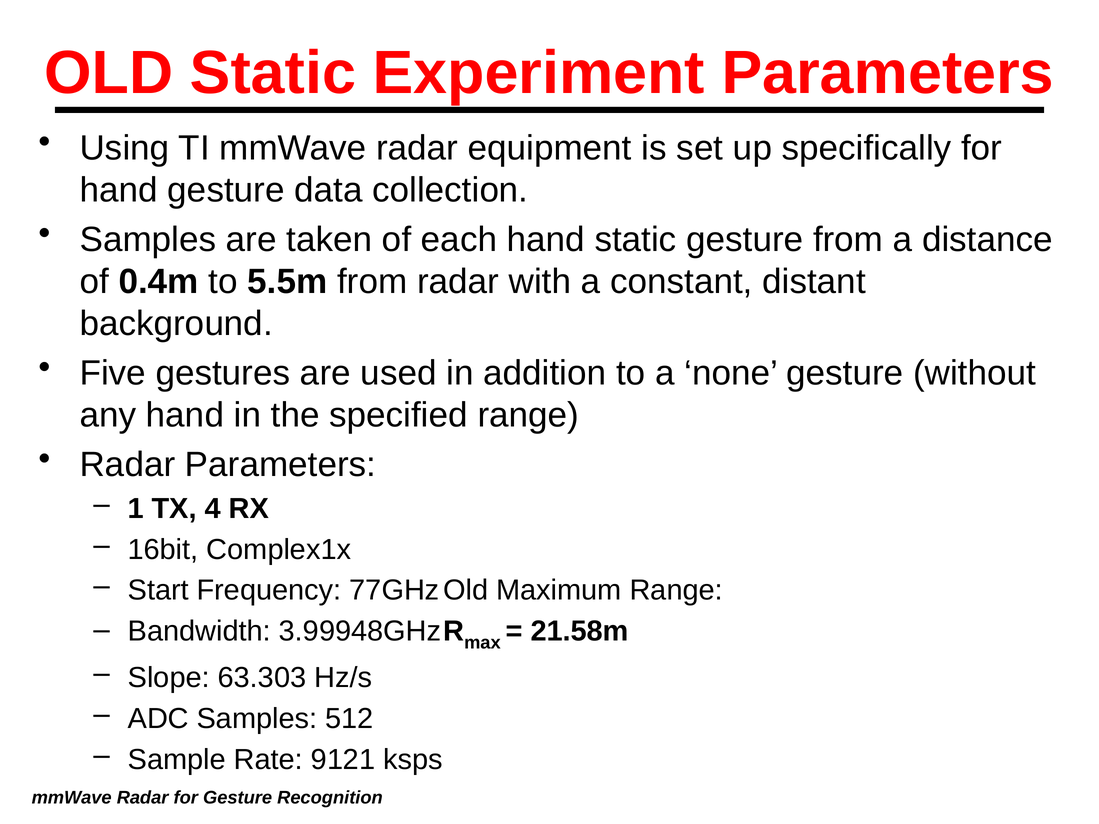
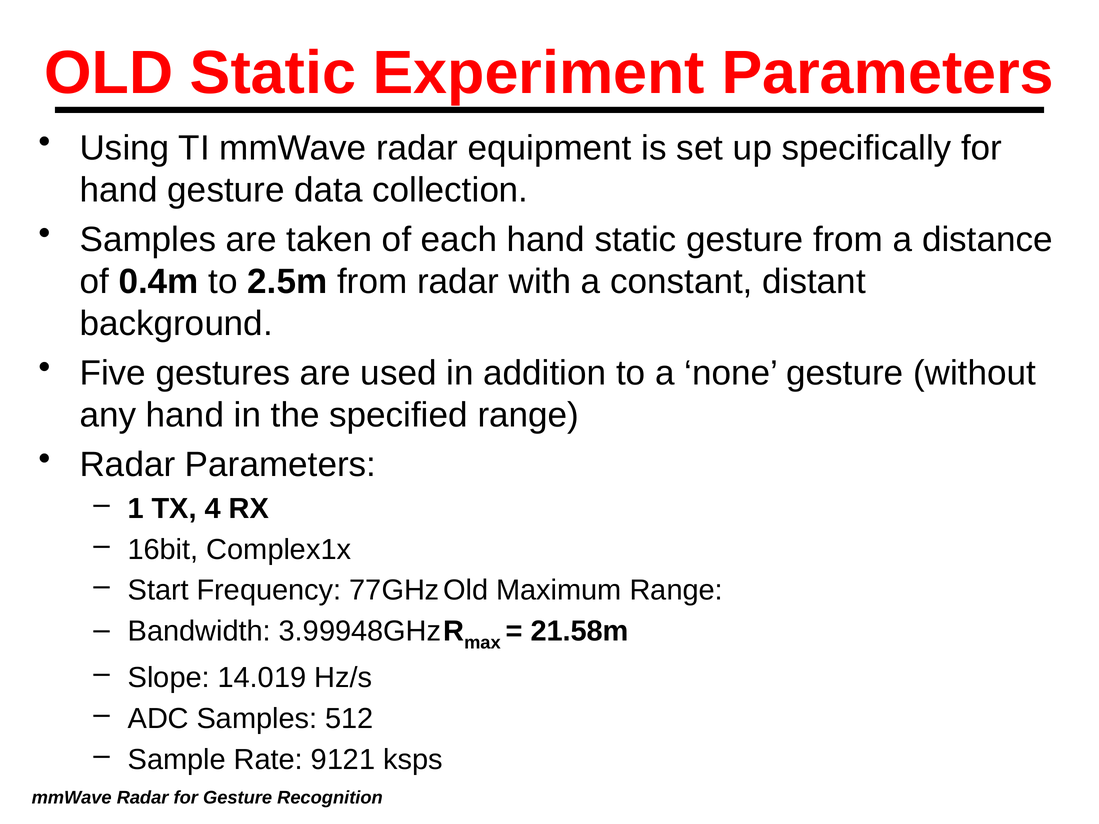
5.5m: 5.5m -> 2.5m
63.303: 63.303 -> 14.019
